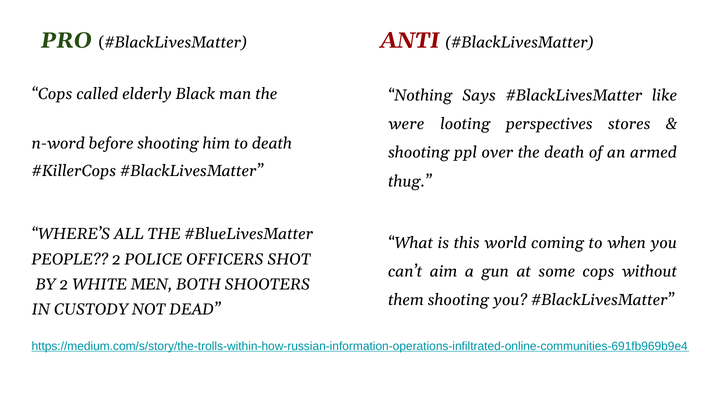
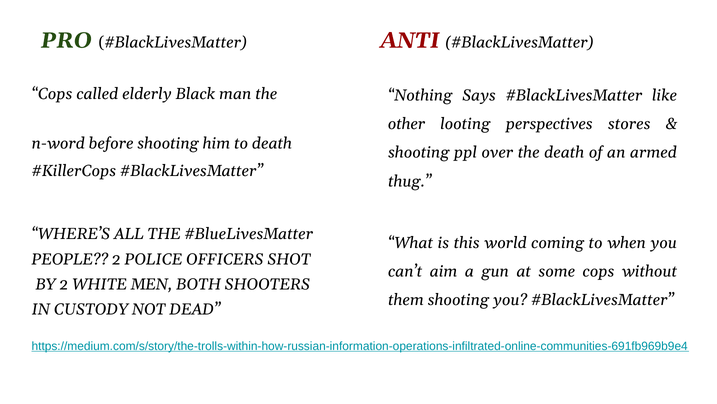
were: were -> other
